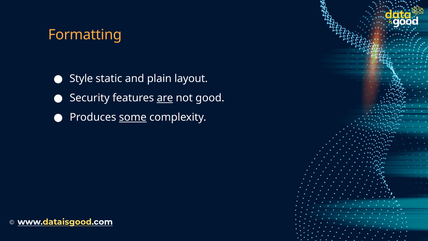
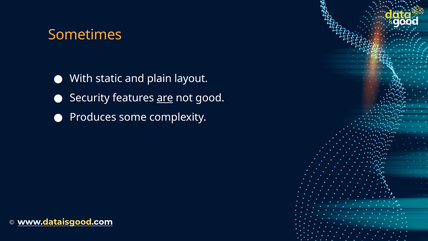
Formatting: Formatting -> Sometimes
Style: Style -> With
some underline: present -> none
